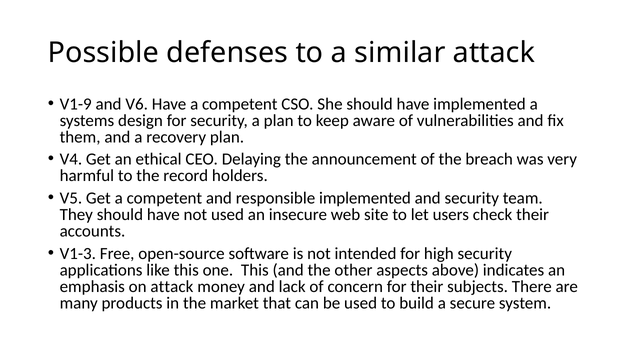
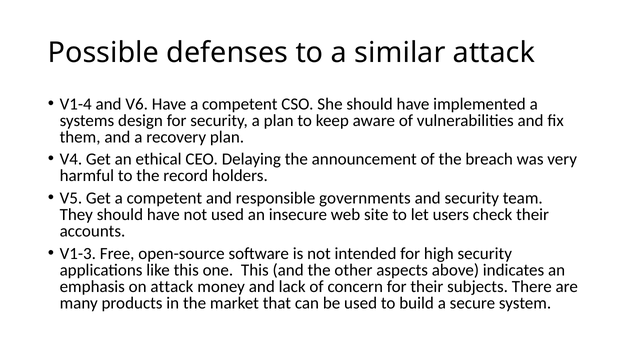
V1-9: V1-9 -> V1-4
responsible implemented: implemented -> governments
